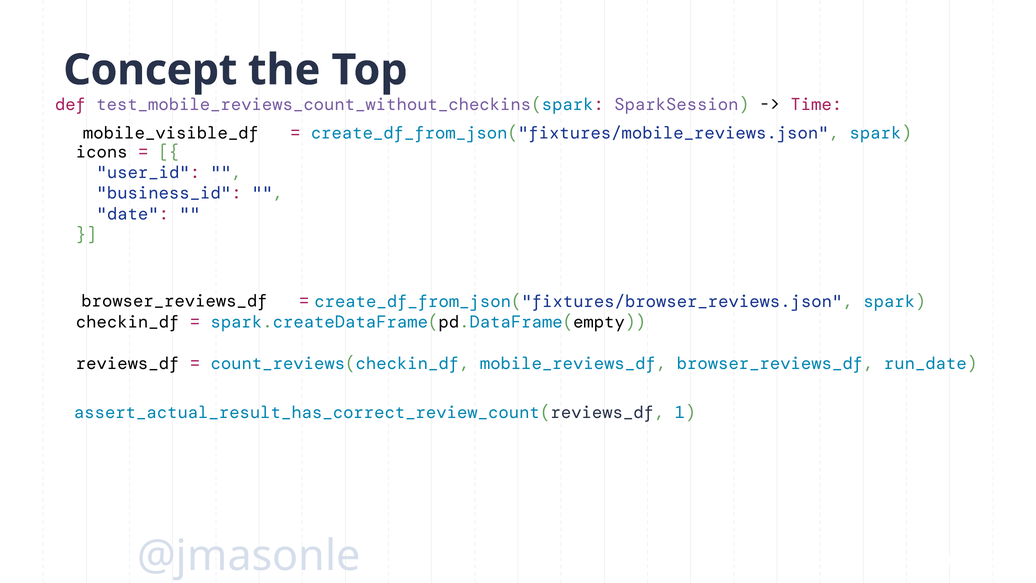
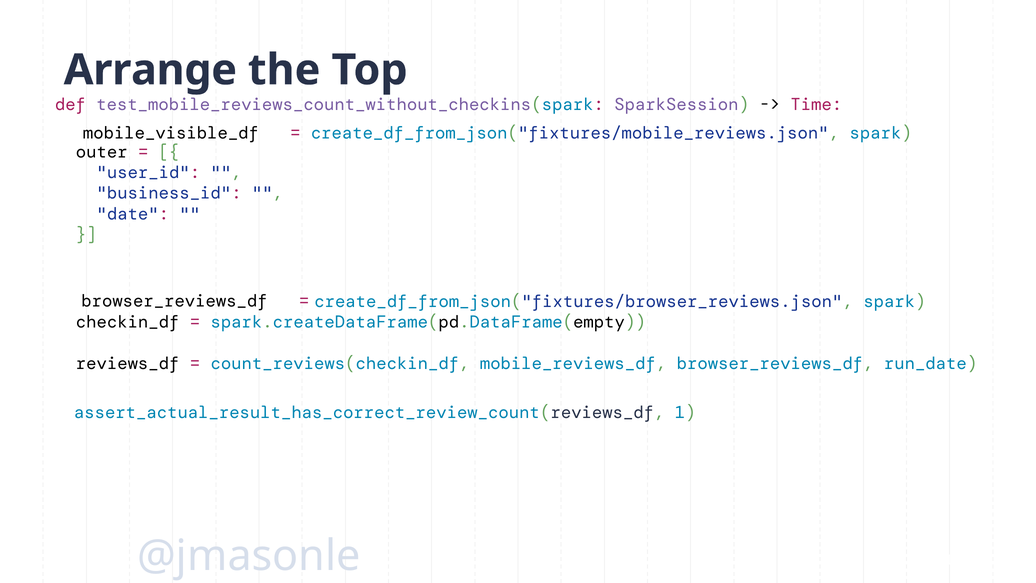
Concept: Concept -> Arrange
icons: icons -> outer
